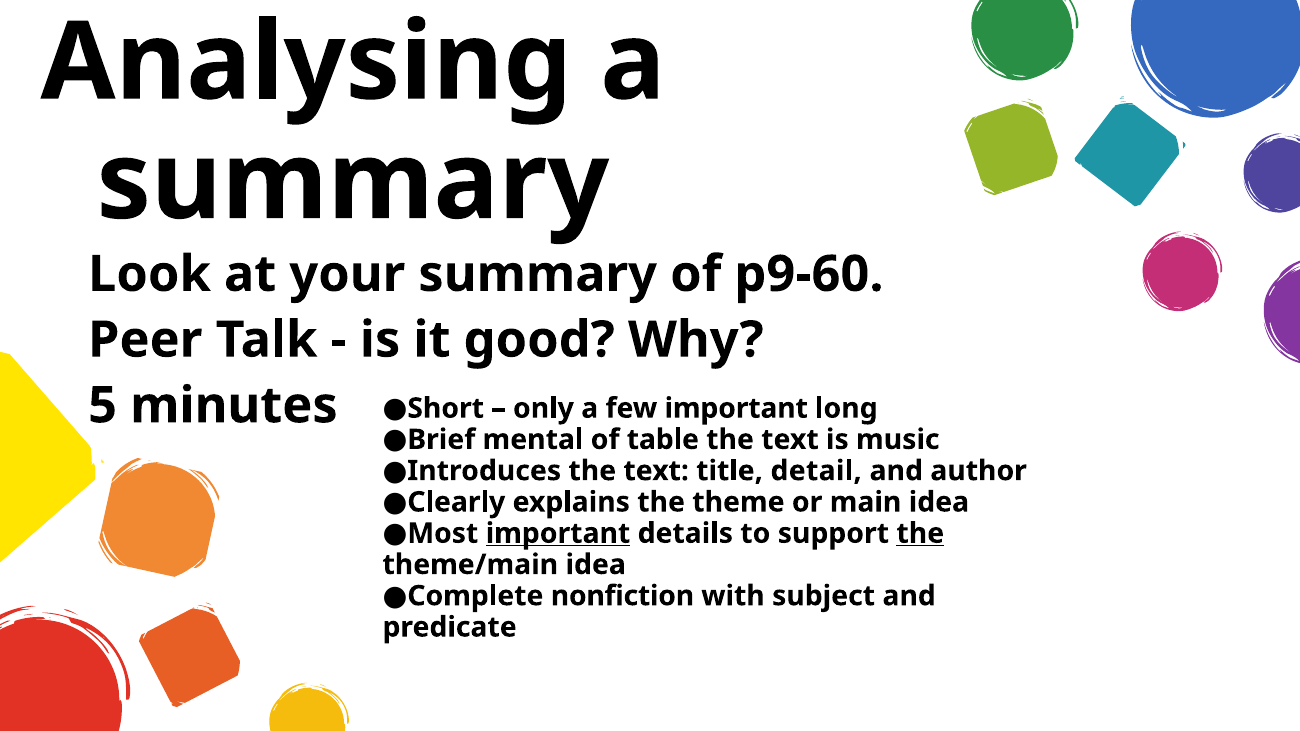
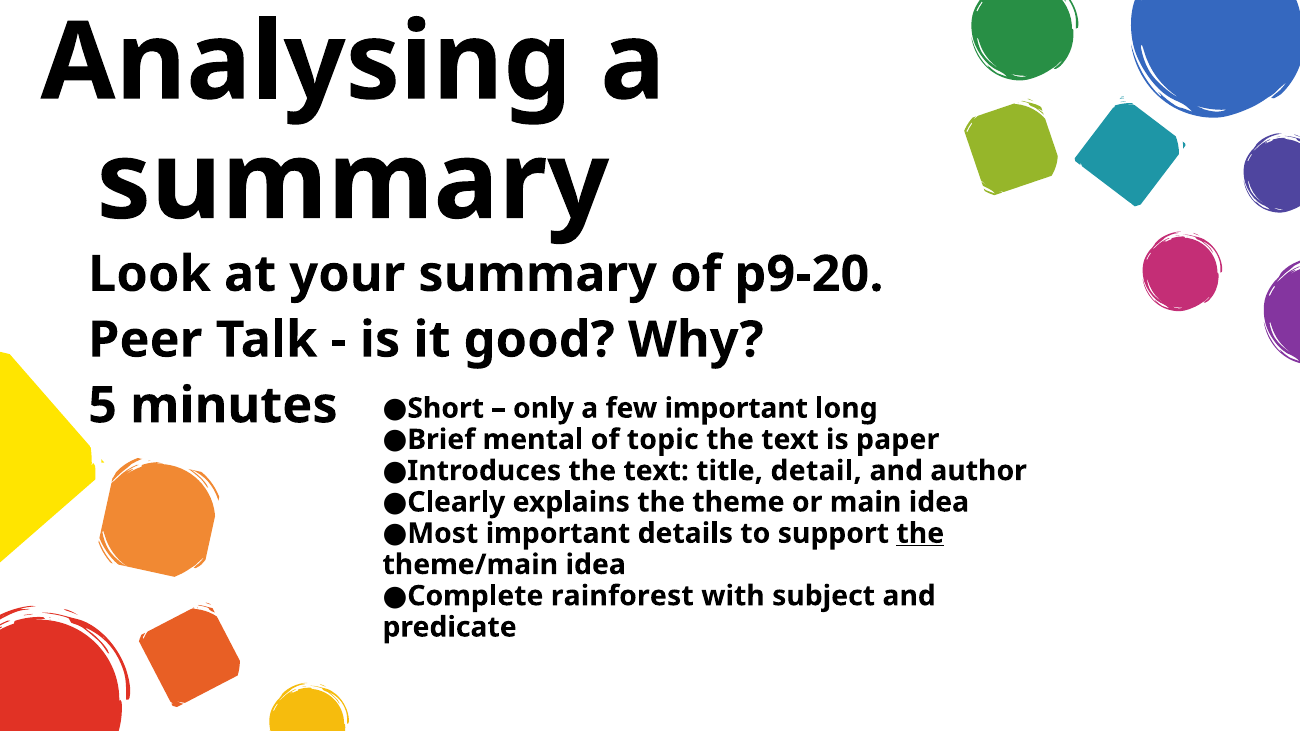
p9-60: p9-60 -> p9-20
table: table -> topic
music: music -> paper
important at (558, 534) underline: present -> none
nonfiction: nonfiction -> rainforest
